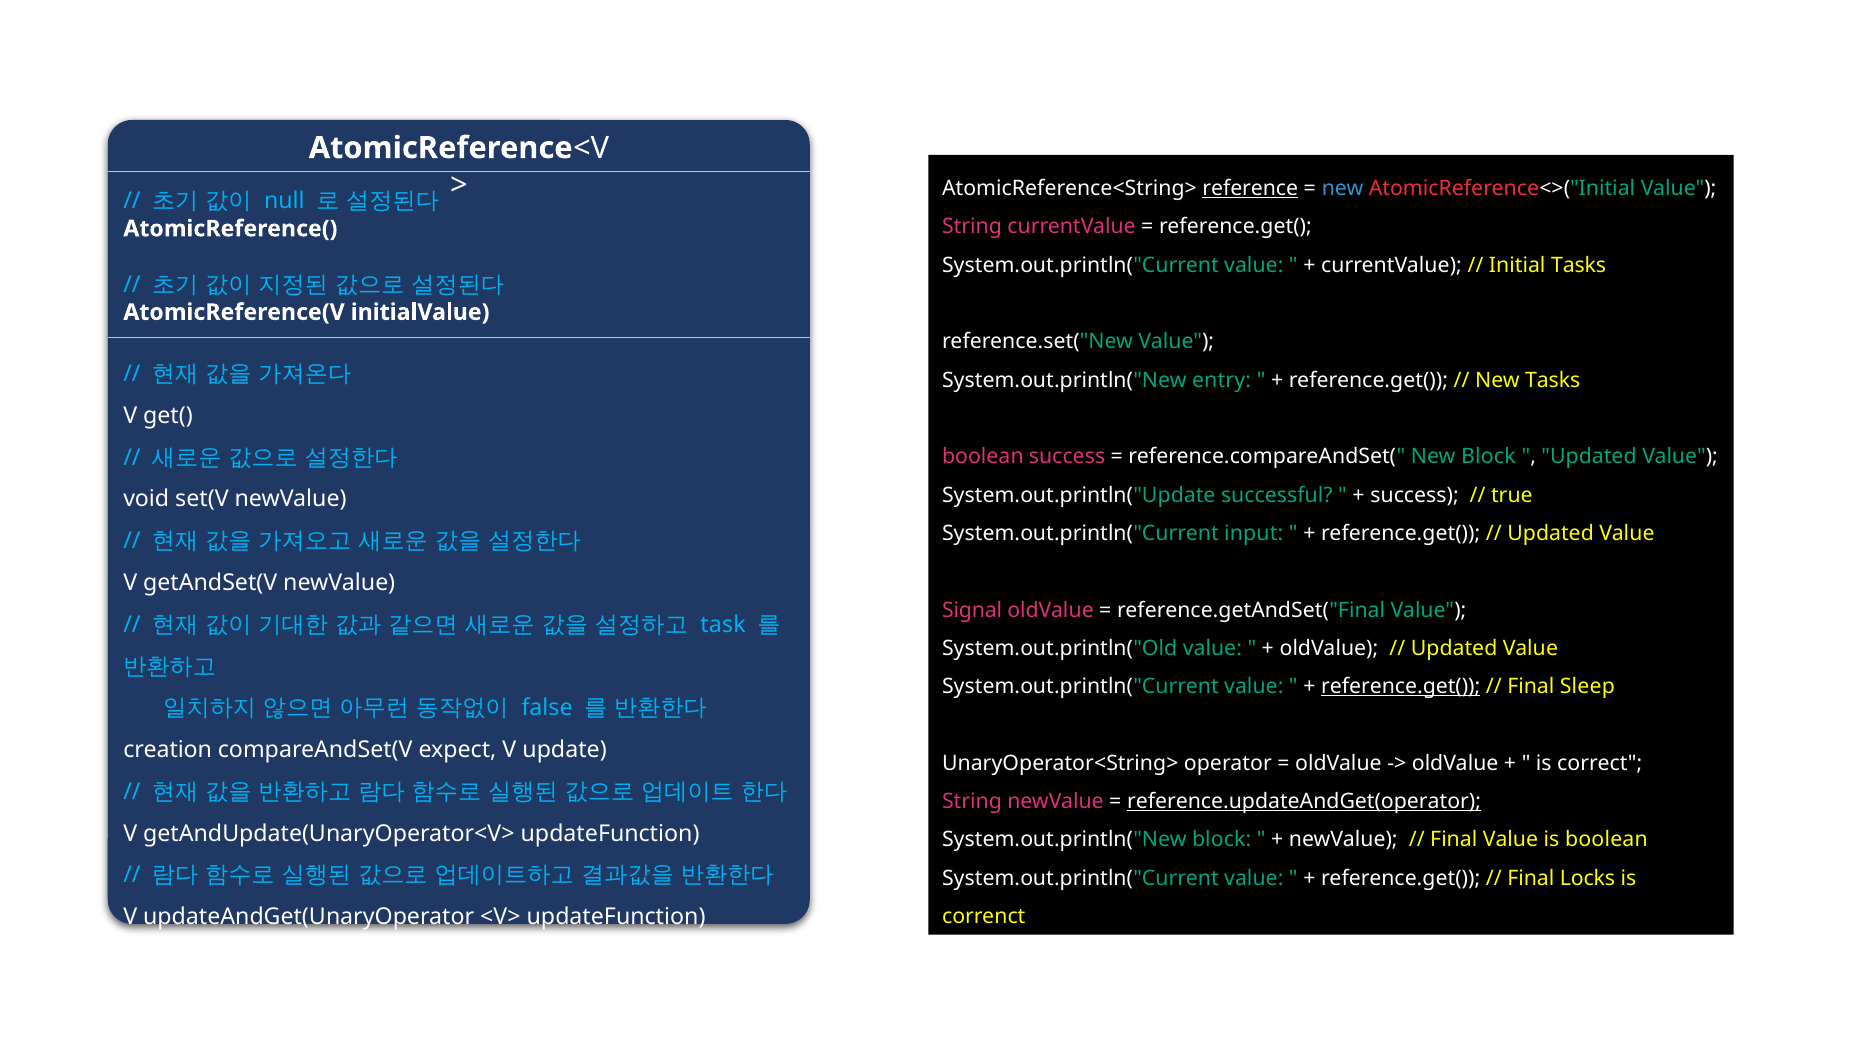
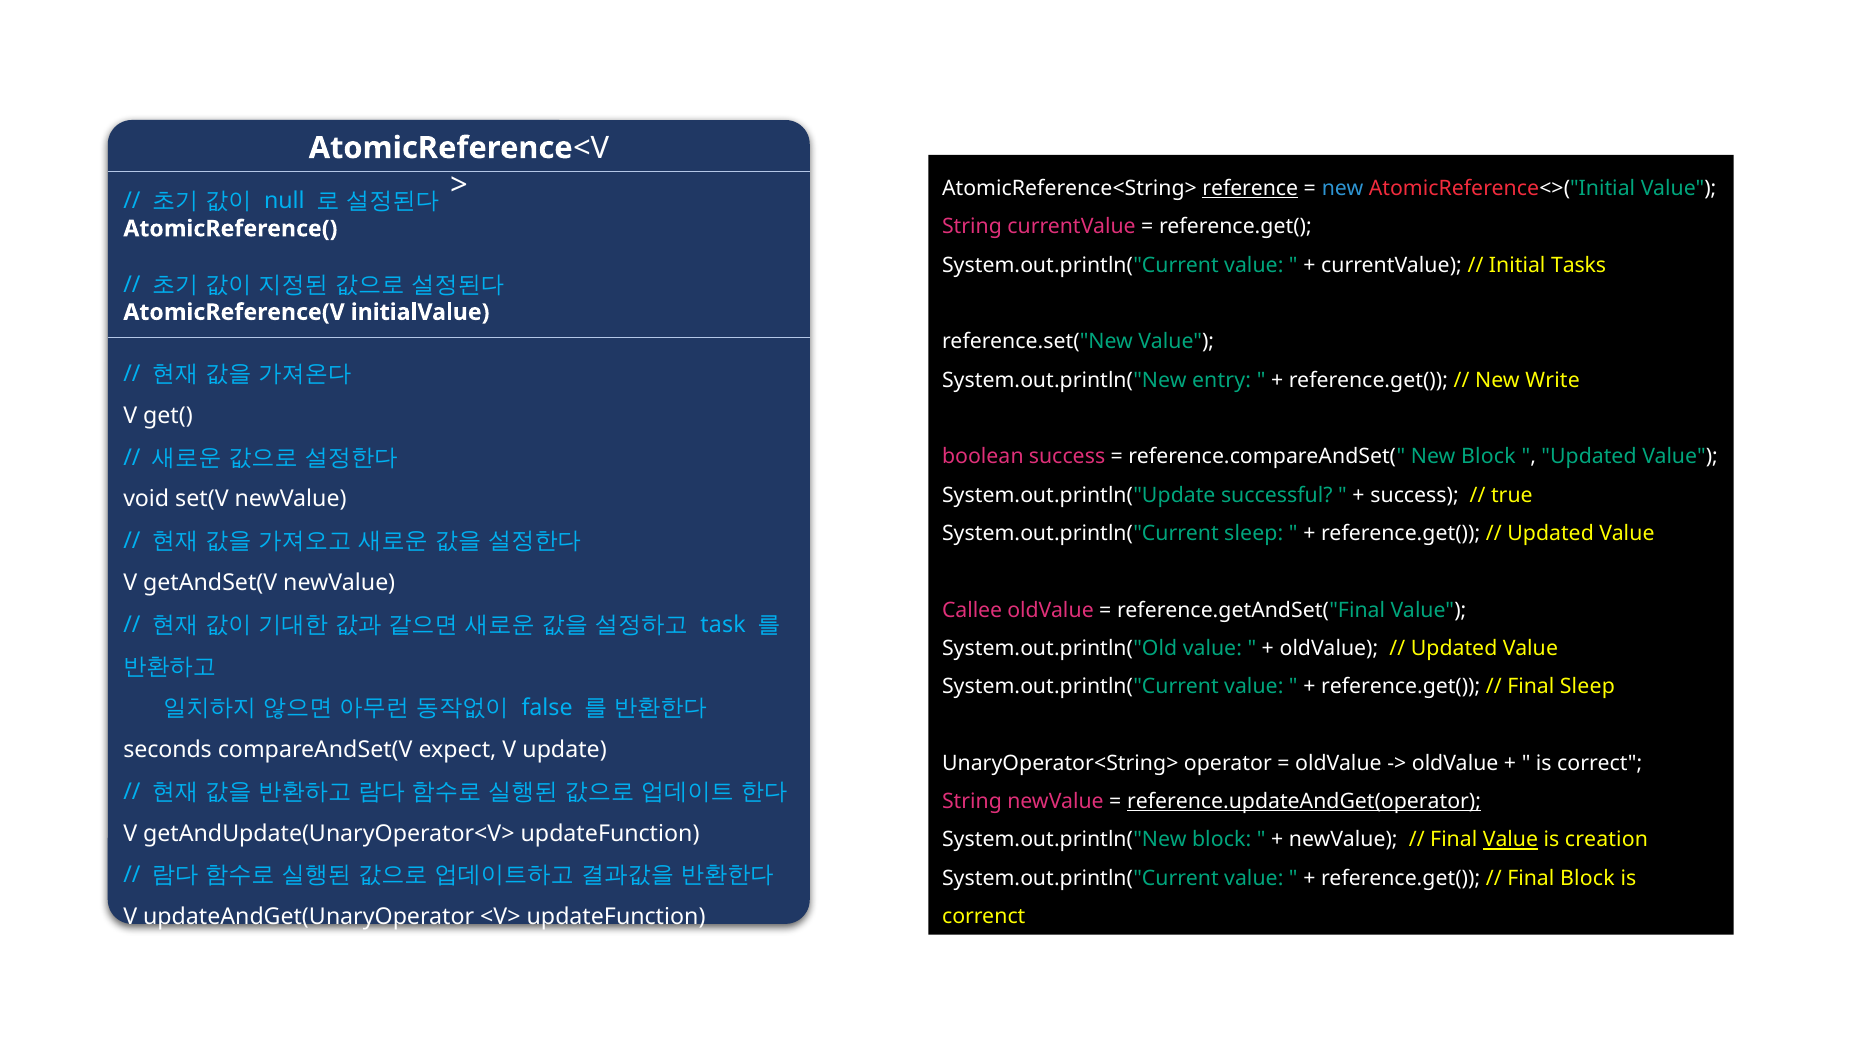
New Tasks: Tasks -> Write
System.out.println("Current input: input -> sleep
Signal: Signal -> Callee
reference.get( at (1401, 687) underline: present -> none
creation: creation -> seconds
Value at (1510, 840) underline: none -> present
is boolean: boolean -> creation
Final Locks: Locks -> Block
